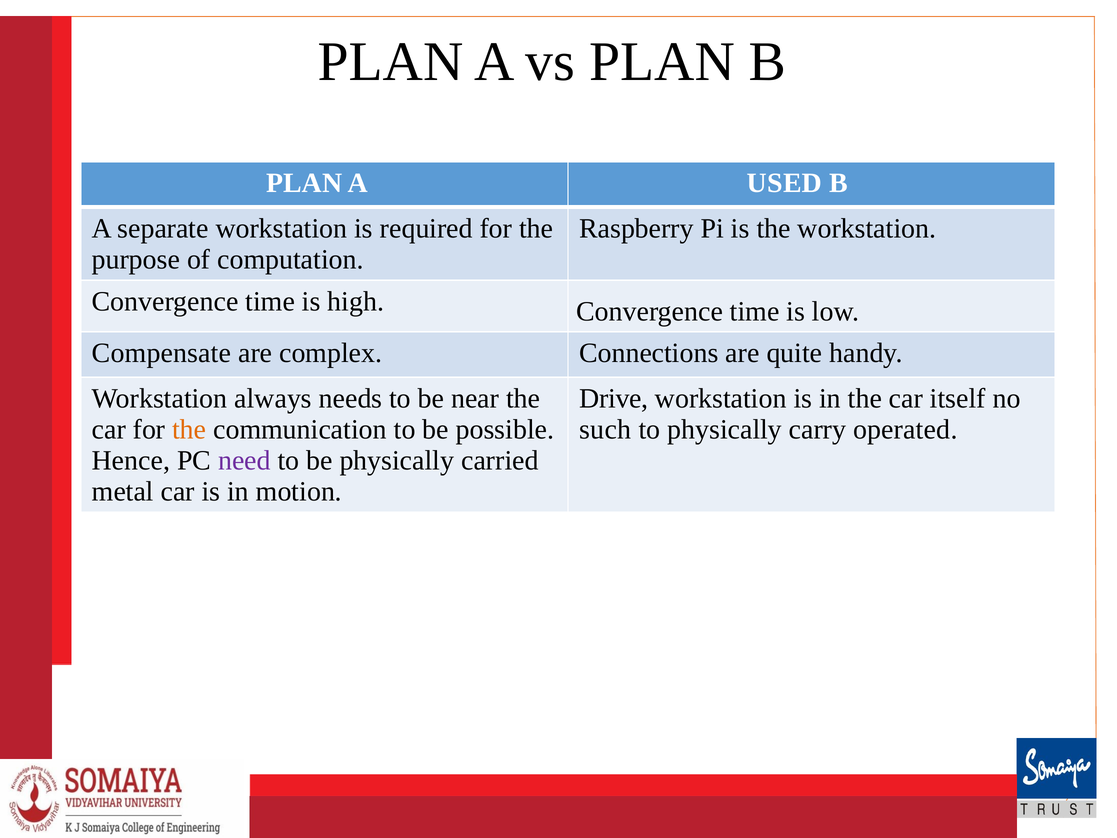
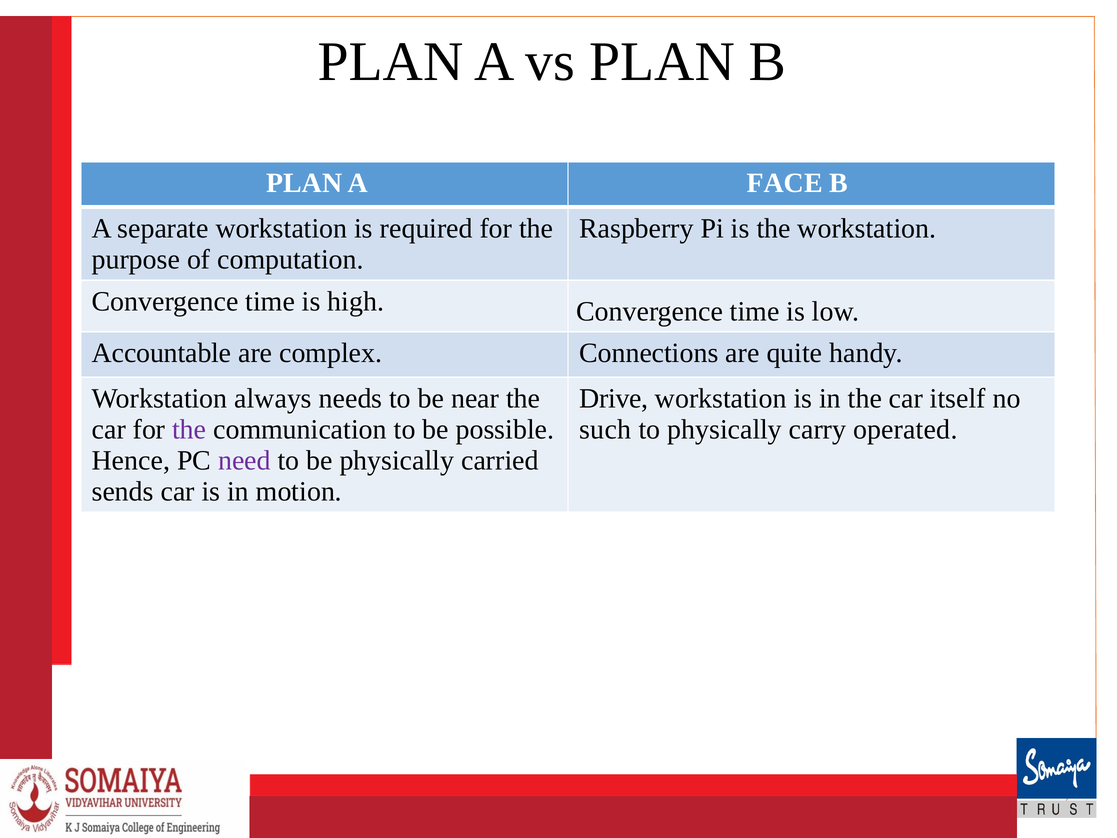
USED: USED -> FACE
Compensate: Compensate -> Accountable
the at (189, 429) colour: orange -> purple
metal: metal -> sends
